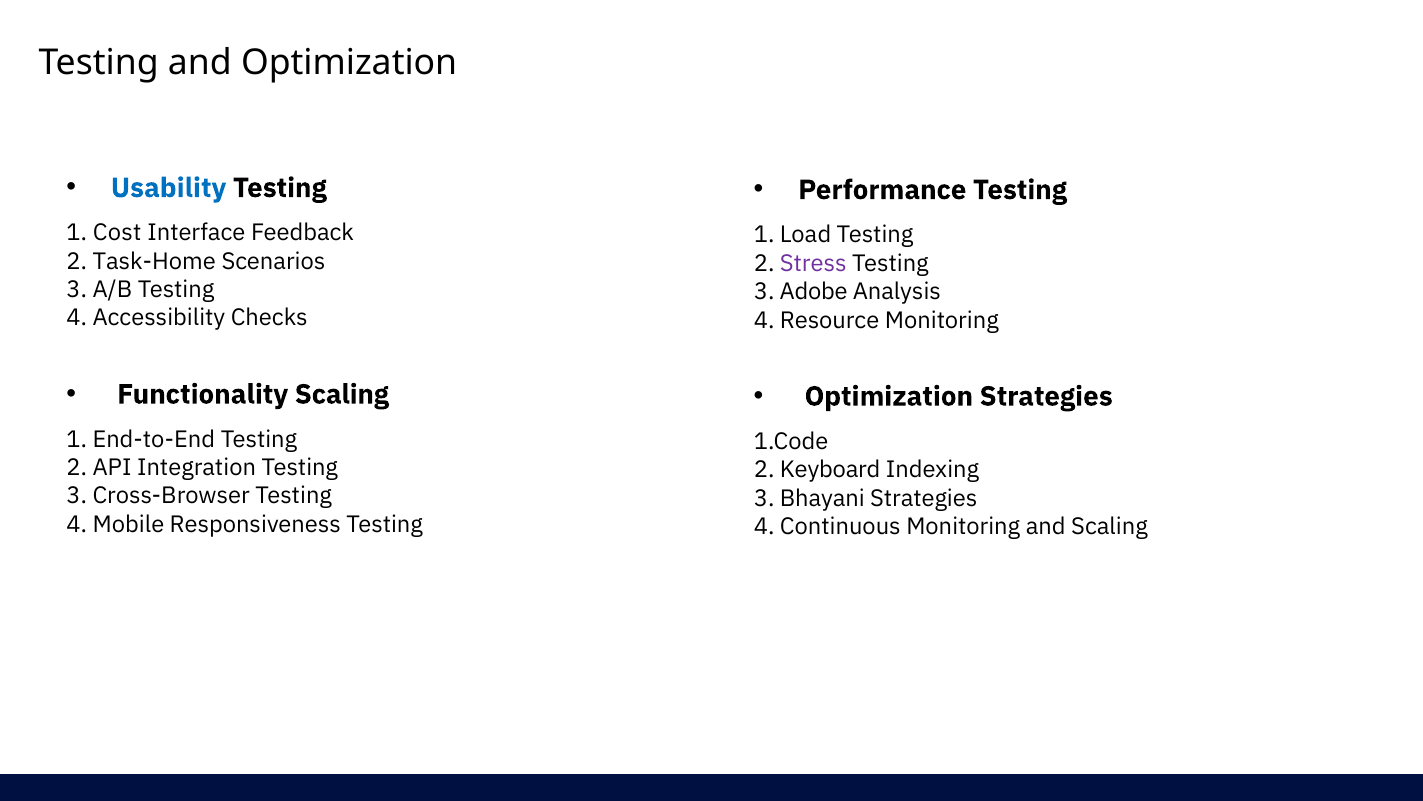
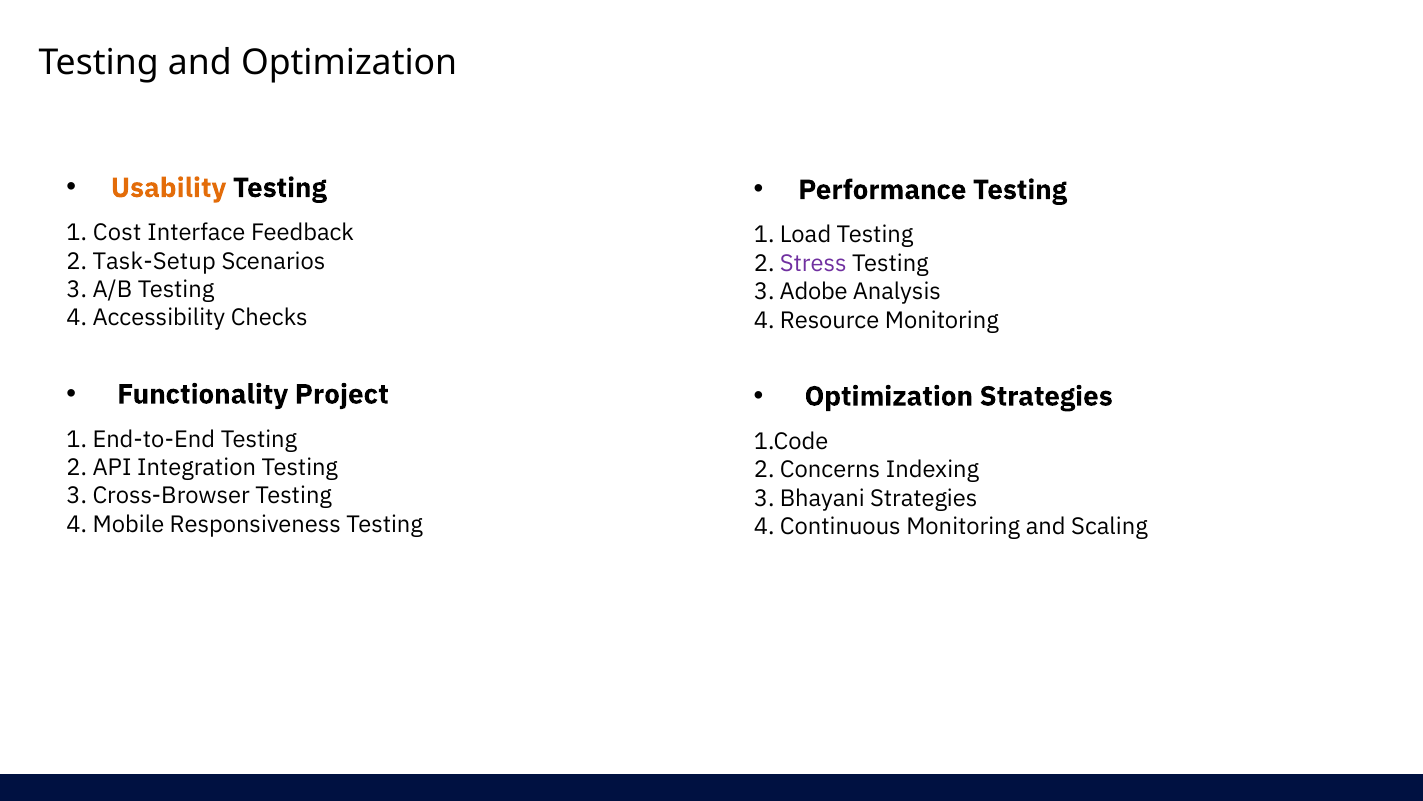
Usability colour: blue -> orange
Task-Home: Task-Home -> Task-Setup
Functionality Scaling: Scaling -> Project
Keyboard: Keyboard -> Concerns
